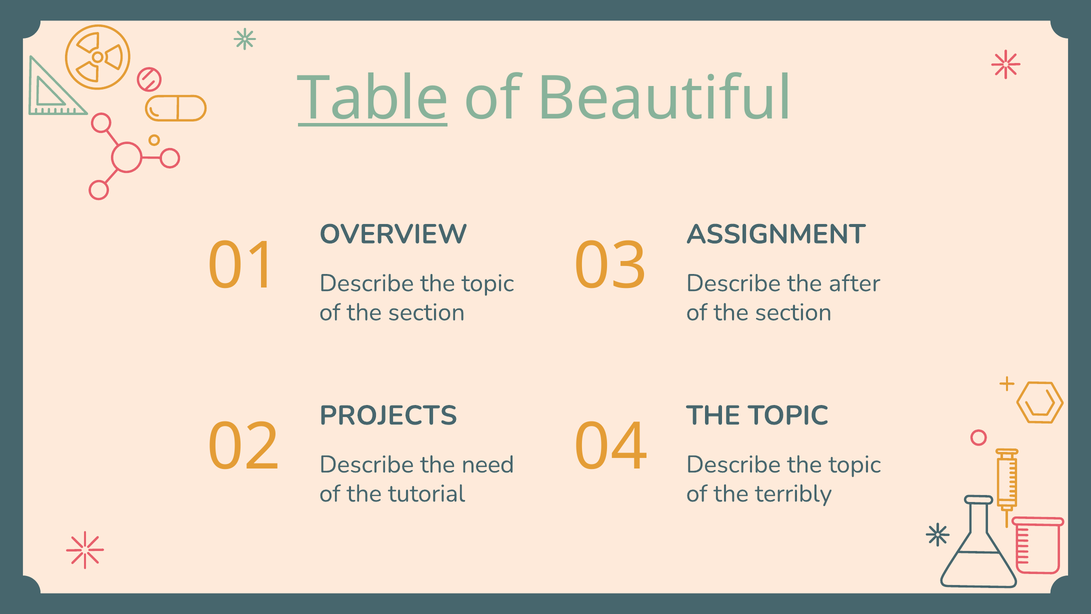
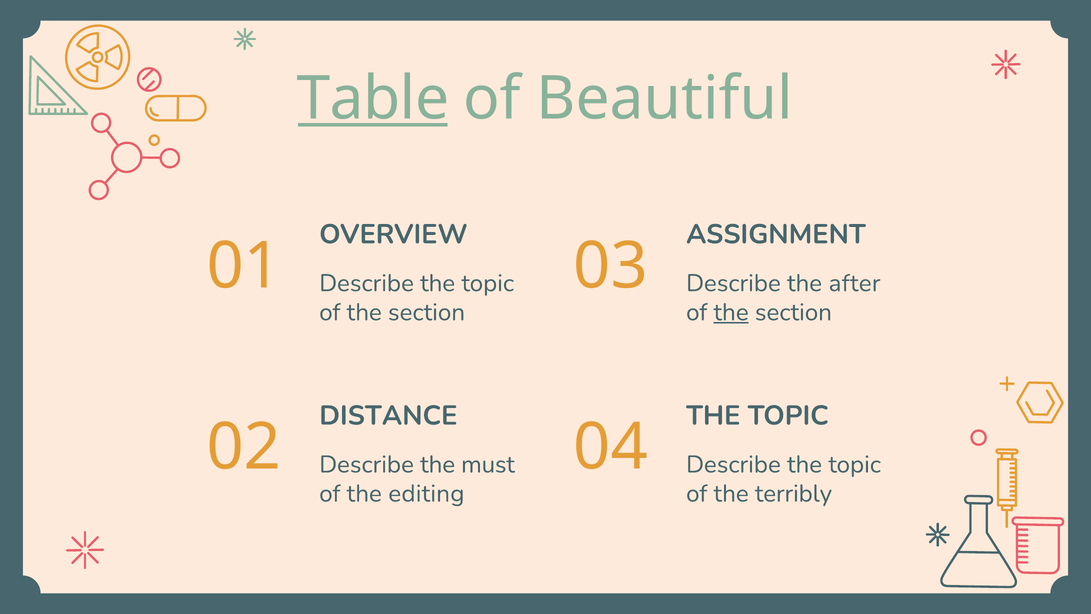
the at (731, 312) underline: none -> present
PROJECTS: PROJECTS -> DISTANCE
need: need -> must
tutorial: tutorial -> editing
